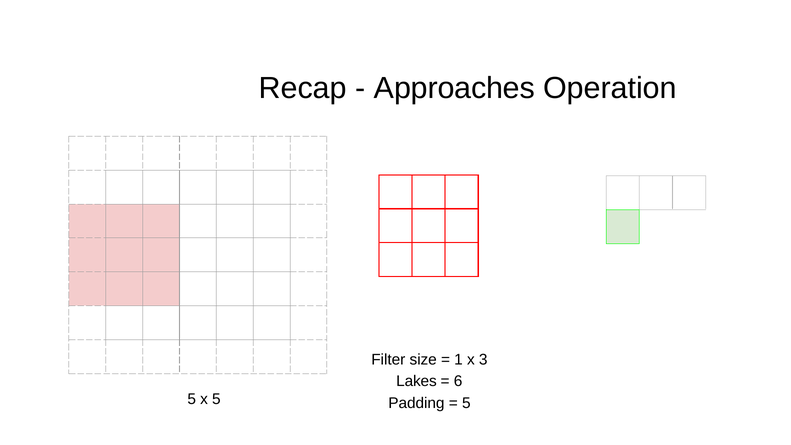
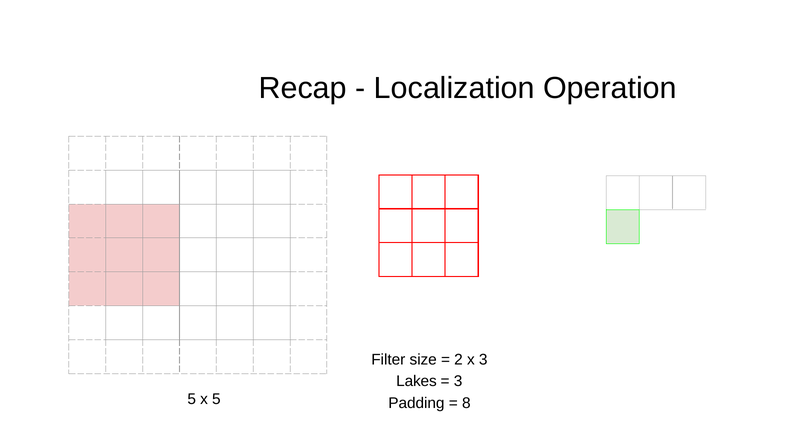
Approaches: Approaches -> Localization
1: 1 -> 2
6 at (458, 381): 6 -> 3
5 at (466, 403): 5 -> 8
